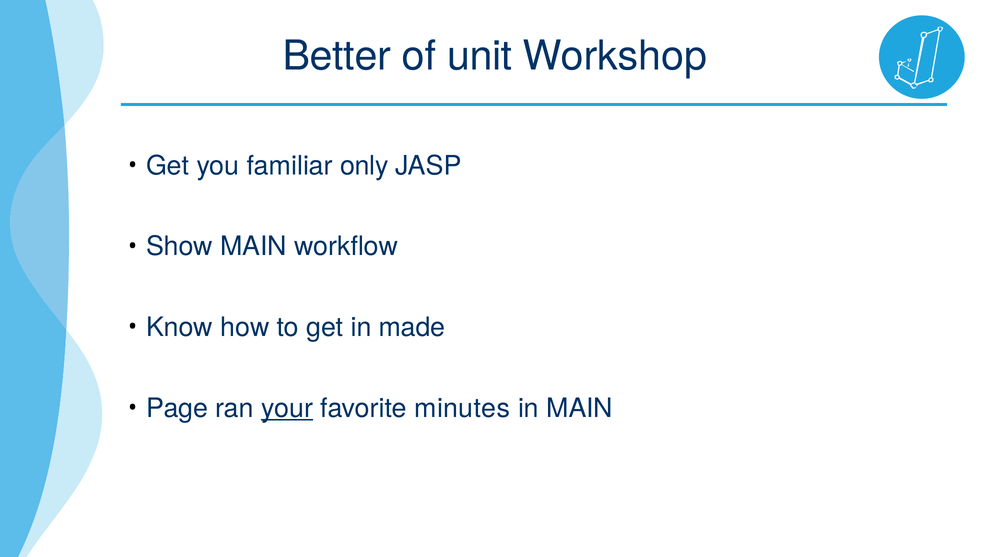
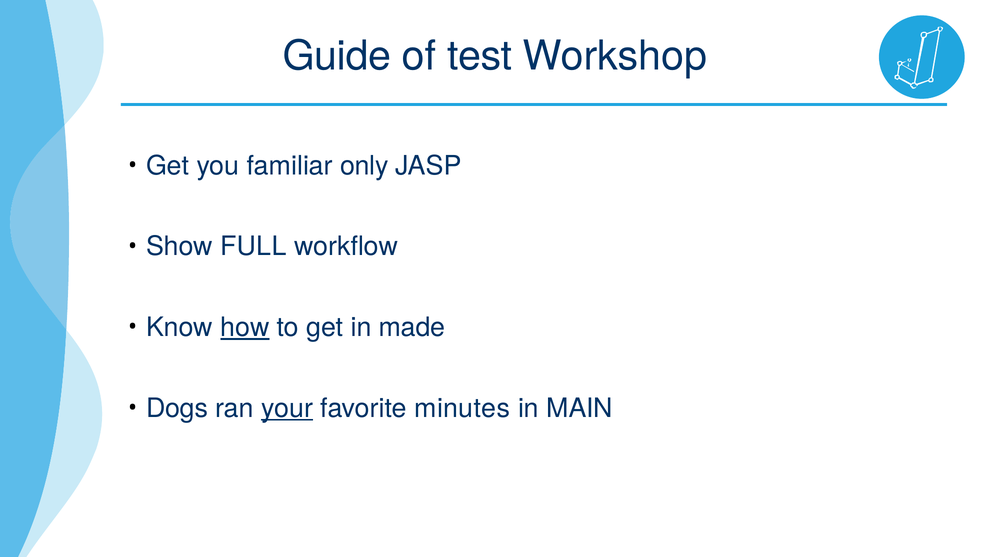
Better: Better -> Guide
unit: unit -> test
Show MAIN: MAIN -> FULL
how underline: none -> present
Page: Page -> Dogs
